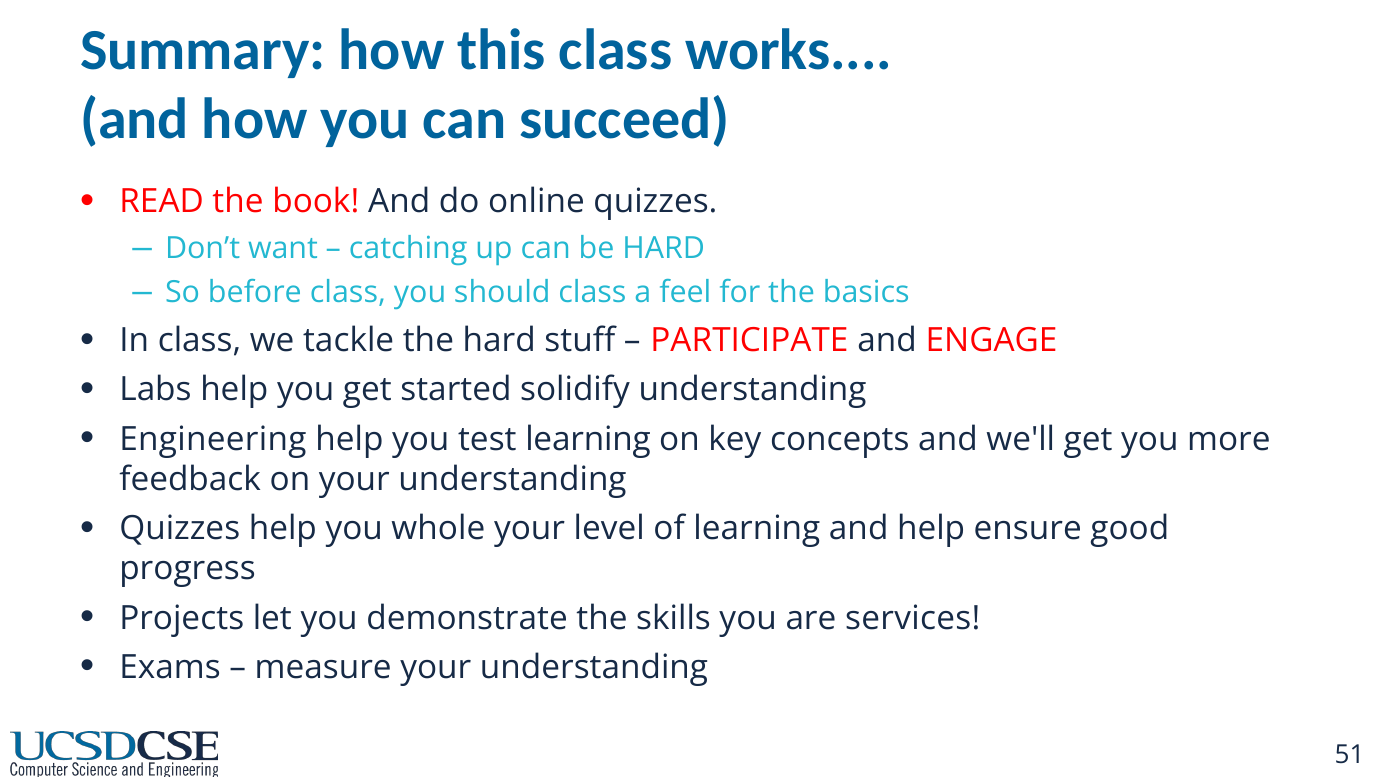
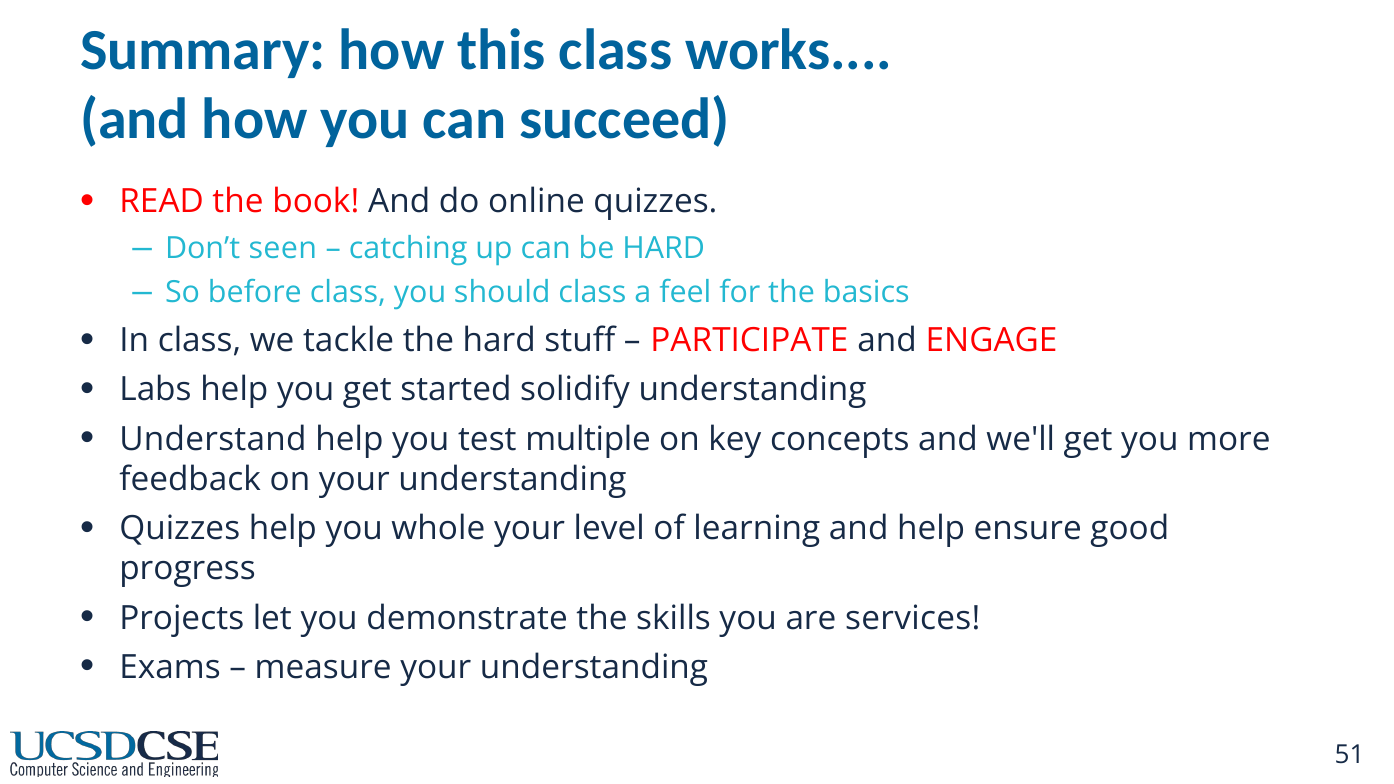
want: want -> seen
Engineering: Engineering -> Understand
test learning: learning -> multiple
